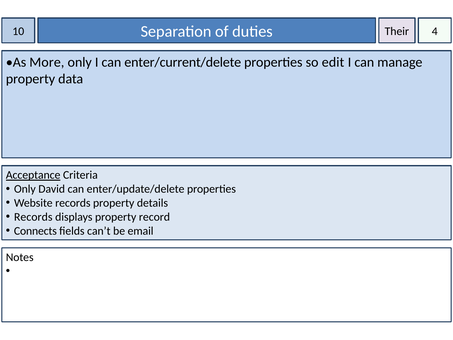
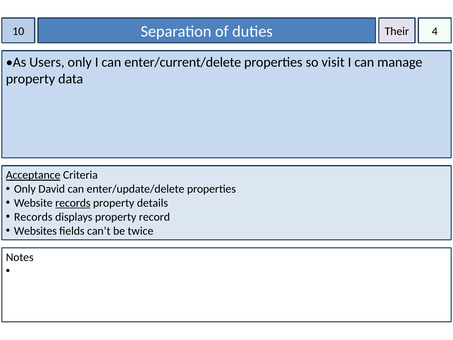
More: More -> Users
edit: edit -> visit
records at (73, 203) underline: none -> present
Connects: Connects -> Websites
email: email -> twice
